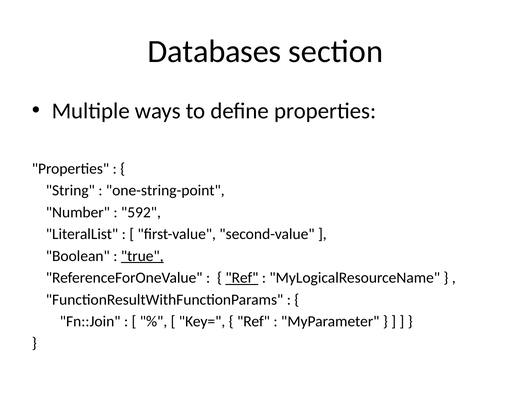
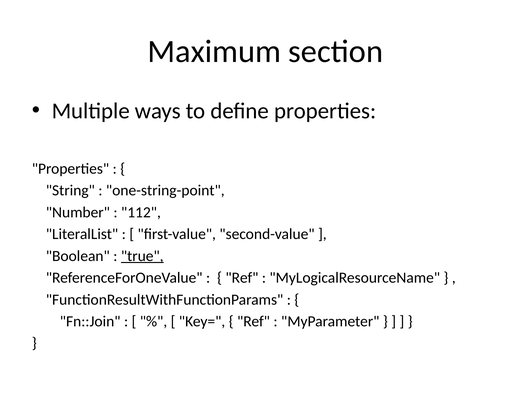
Databases: Databases -> Maximum
592: 592 -> 112
Ref at (242, 278) underline: present -> none
